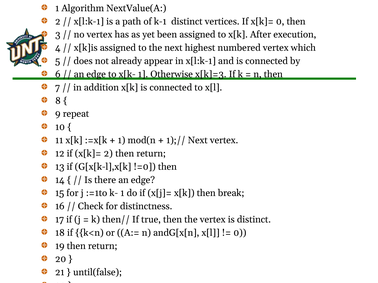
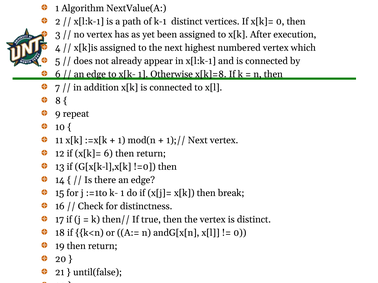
x[k]=3: x[k]=3 -> x[k]=8
x[k]= 2: 2 -> 6
